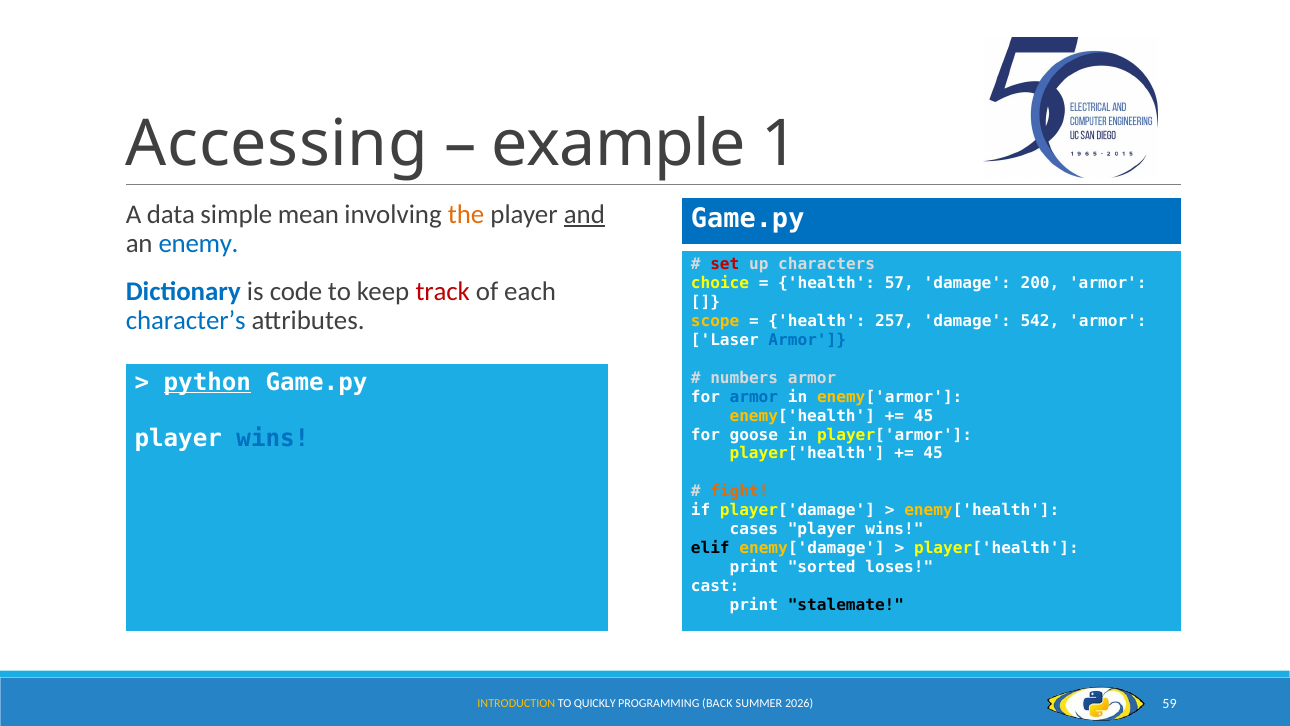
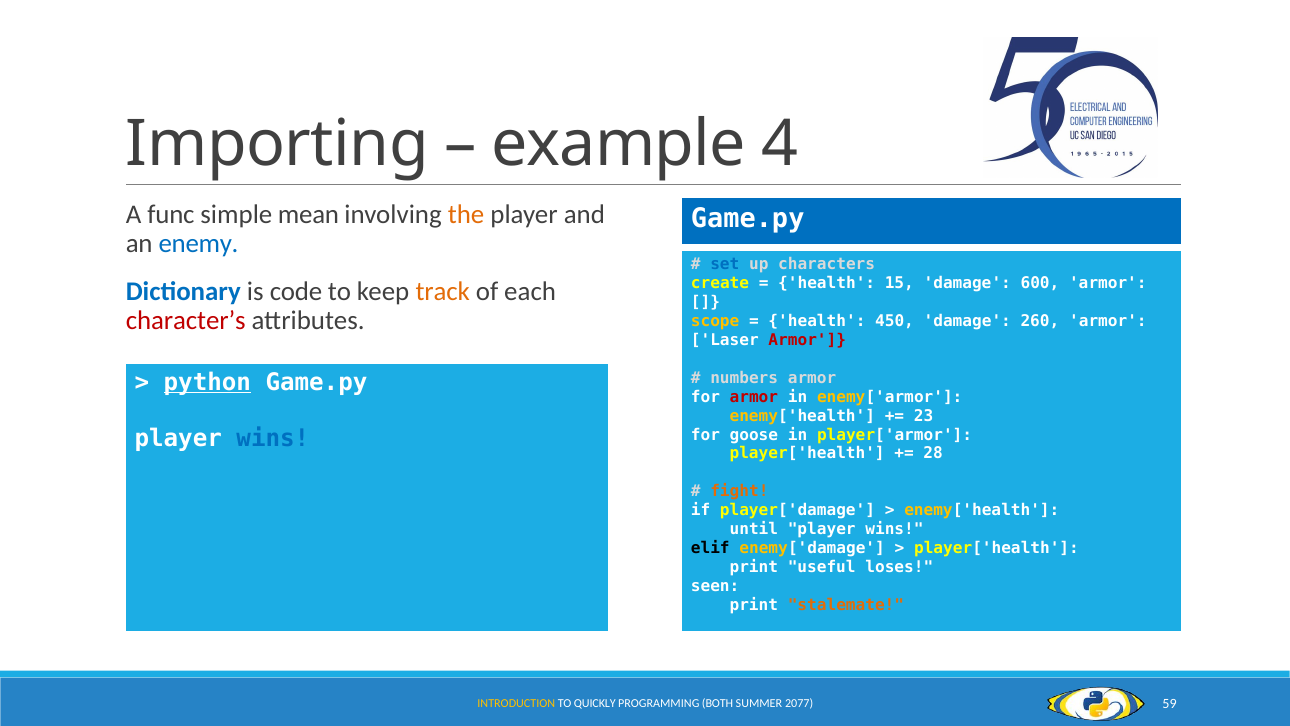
Accessing: Accessing -> Importing
1: 1 -> 4
data: data -> func
and underline: present -> none
set colour: red -> blue
choice: choice -> create
57: 57 -> 15
200: 200 -> 600
track colour: red -> orange
character’s colour: blue -> red
257: 257 -> 450
542: 542 -> 260
Armor at (807, 340) colour: blue -> red
armor at (754, 397) colour: blue -> red
45 at (924, 416): 45 -> 23
45 at (933, 453): 45 -> 28
cases: cases -> until
sorted: sorted -> useful
cast: cast -> seen
stalemate colour: black -> orange
BACK: BACK -> BOTH
2026: 2026 -> 2077
